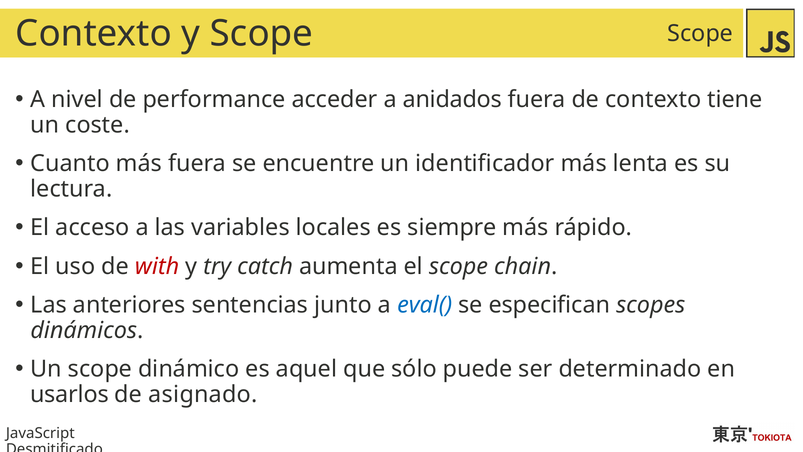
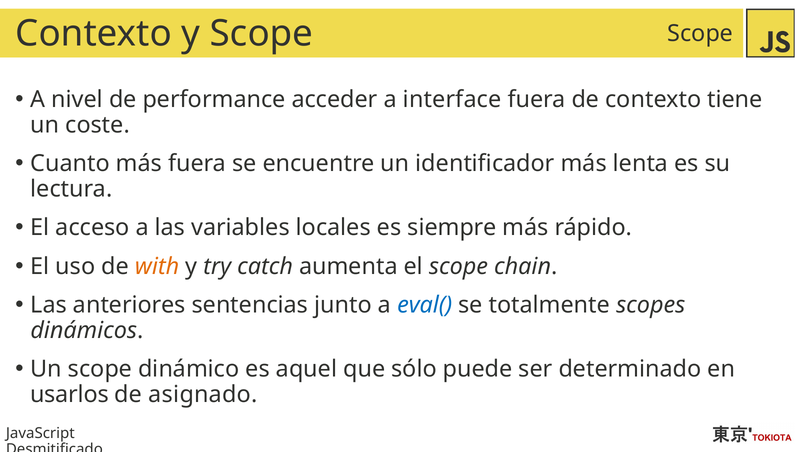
anidados: anidados -> interface
with colour: red -> orange
especifican: especifican -> totalmente
